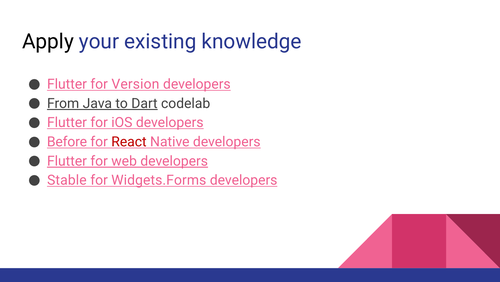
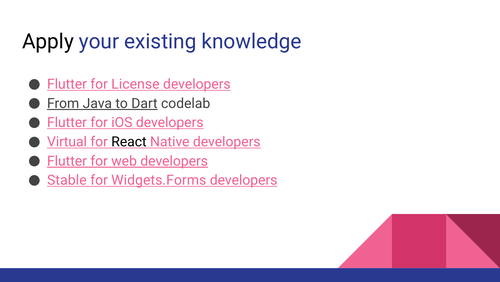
Version: Version -> License
Before: Before -> Virtual
React colour: red -> black
